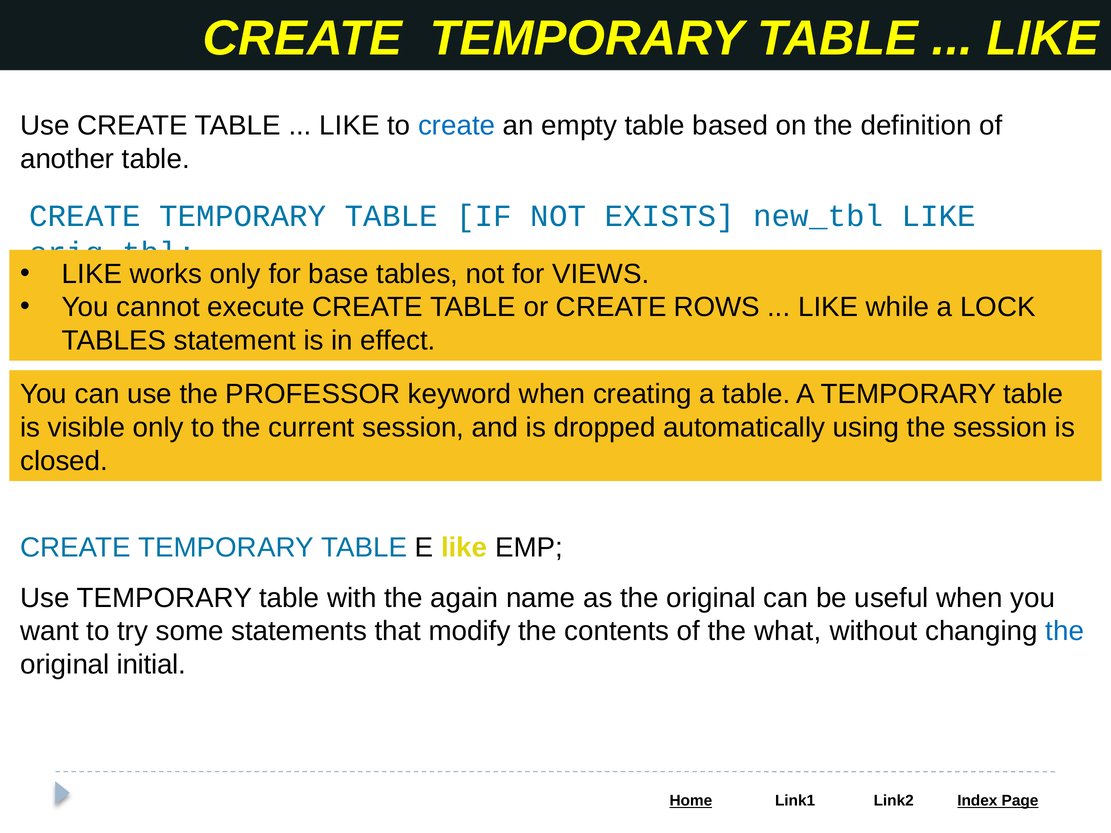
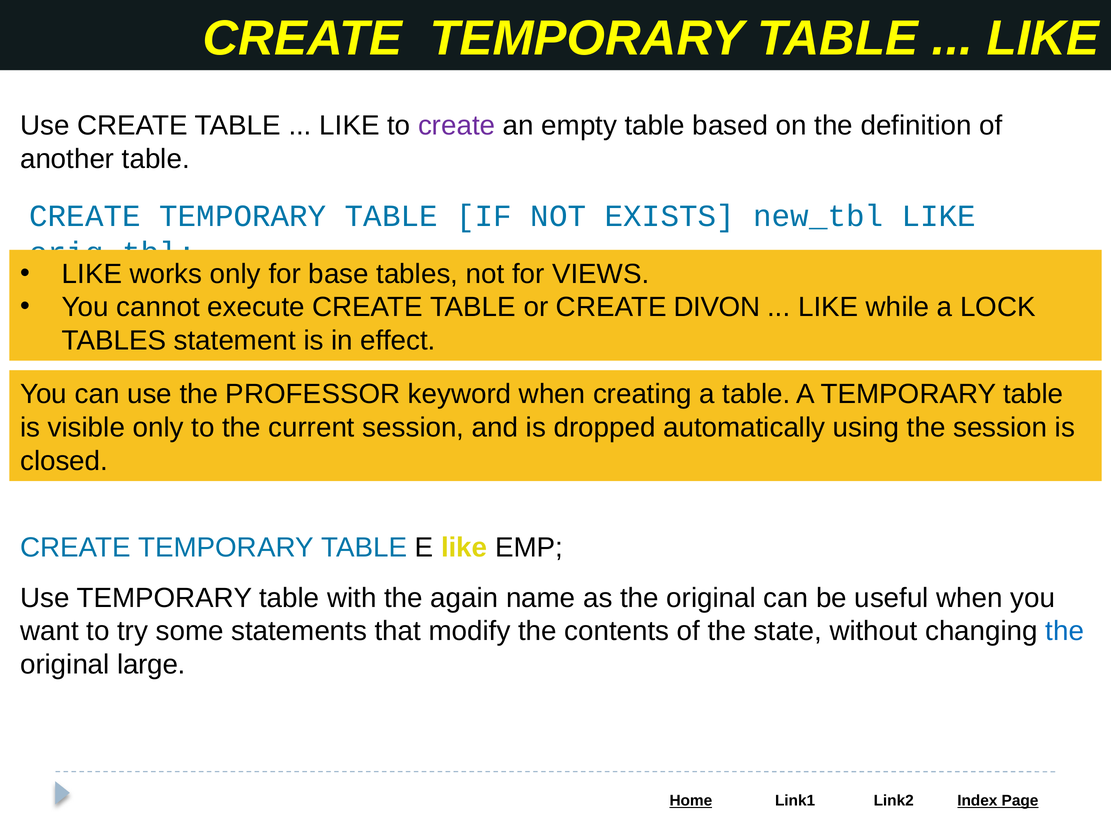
create at (457, 126) colour: blue -> purple
ROWS: ROWS -> DIVON
what: what -> state
initial: initial -> large
